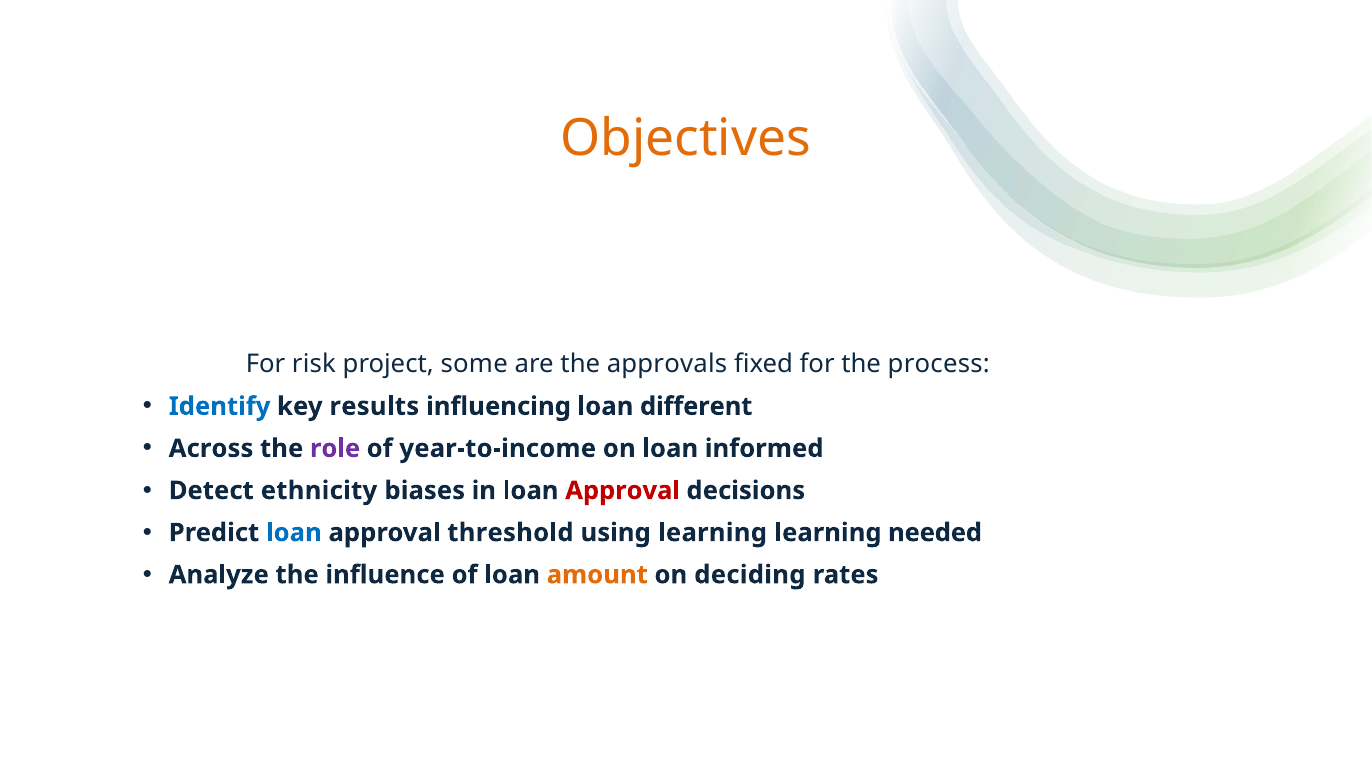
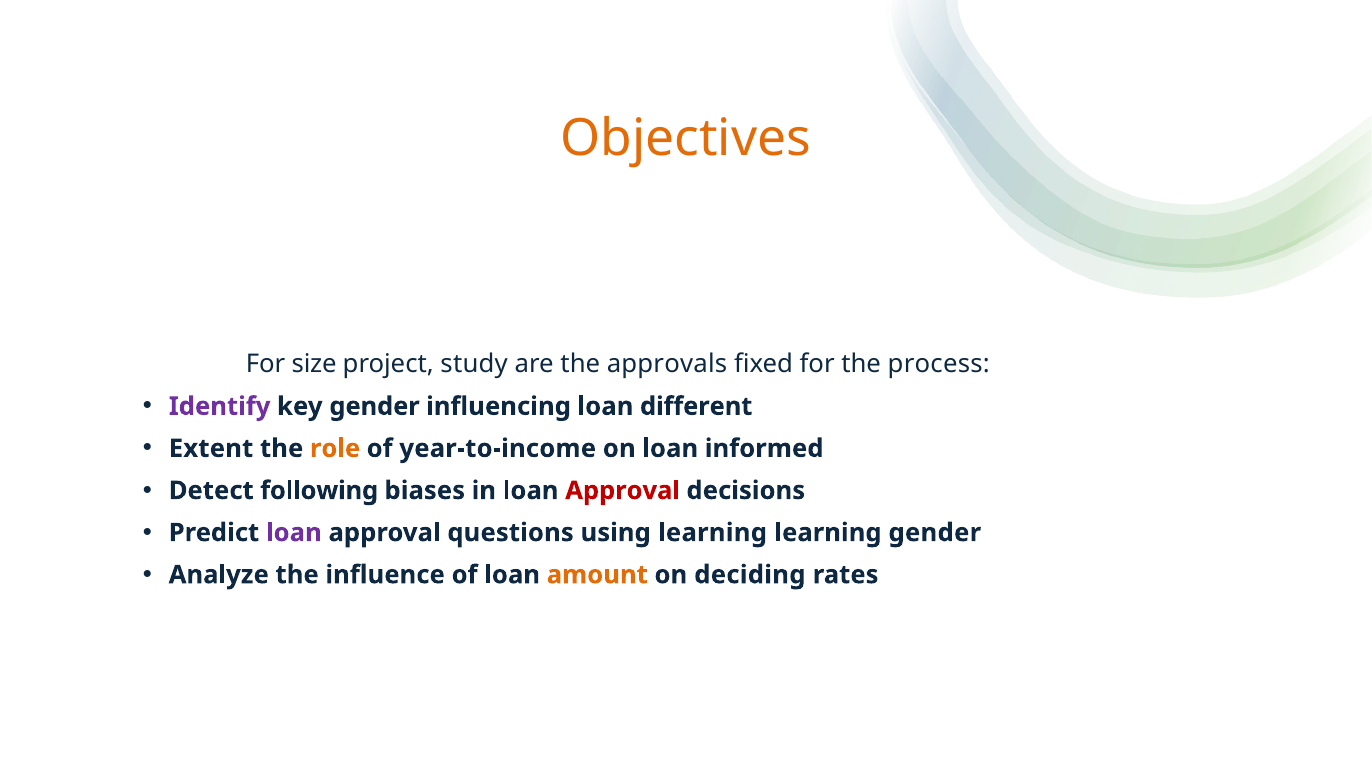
risk: risk -> size
some: some -> study
Identify colour: blue -> purple
key results: results -> gender
Across: Across -> Extent
role colour: purple -> orange
ethnicity: ethnicity -> following
loan at (294, 533) colour: blue -> purple
threshold: threshold -> questions
learning needed: needed -> gender
